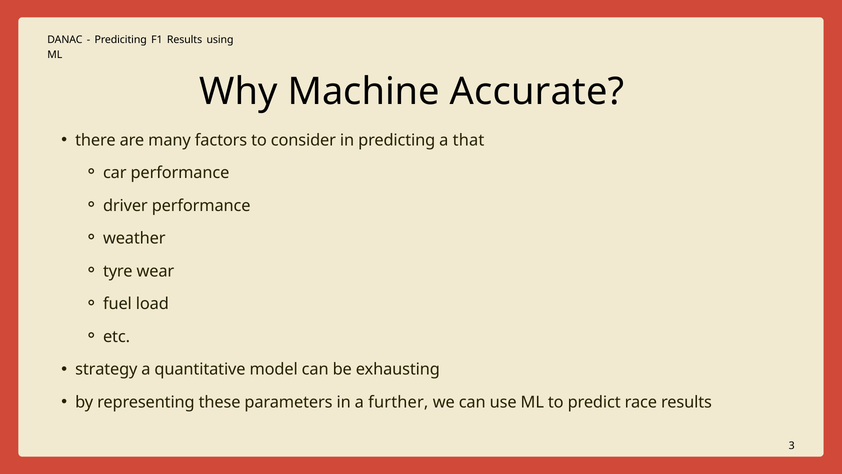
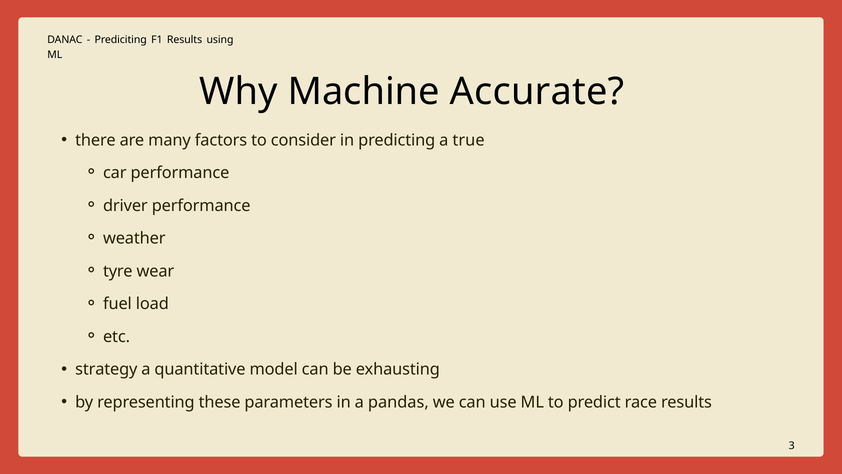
that: that -> true
further: further -> pandas
